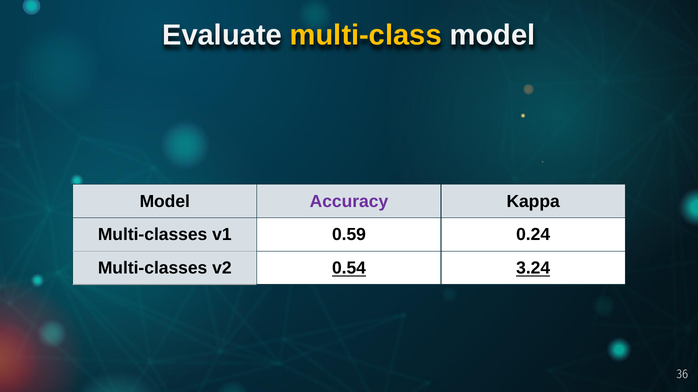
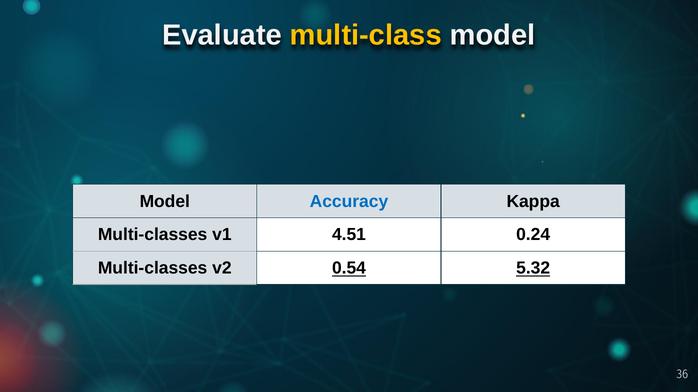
Accuracy colour: purple -> blue
0.59: 0.59 -> 4.51
3.24: 3.24 -> 5.32
